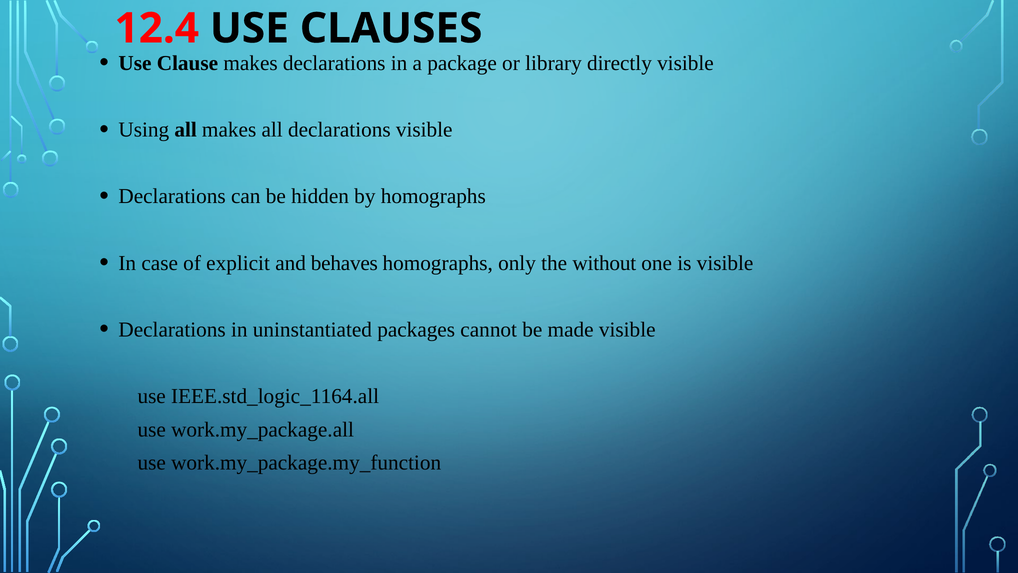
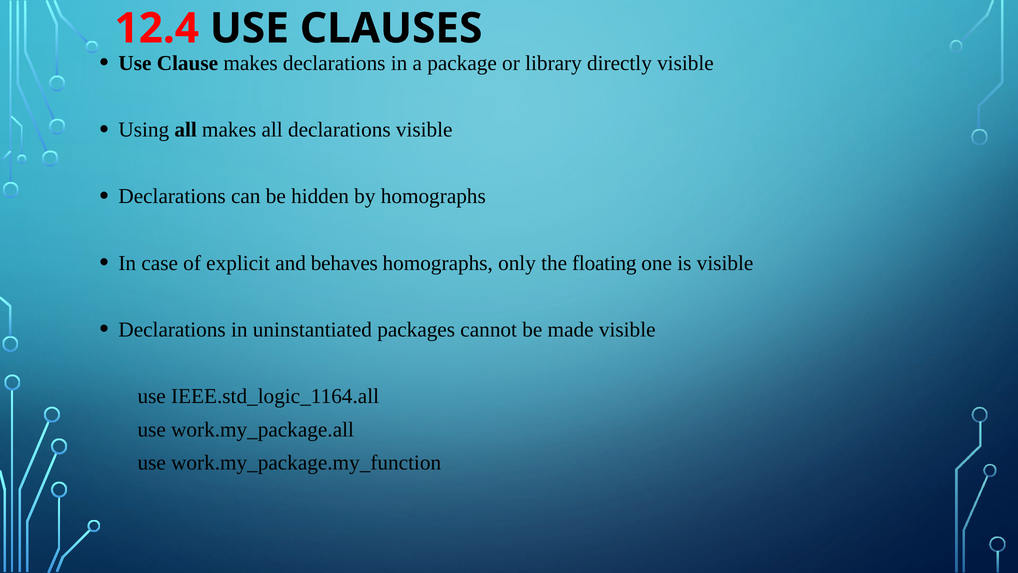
without: without -> floating
